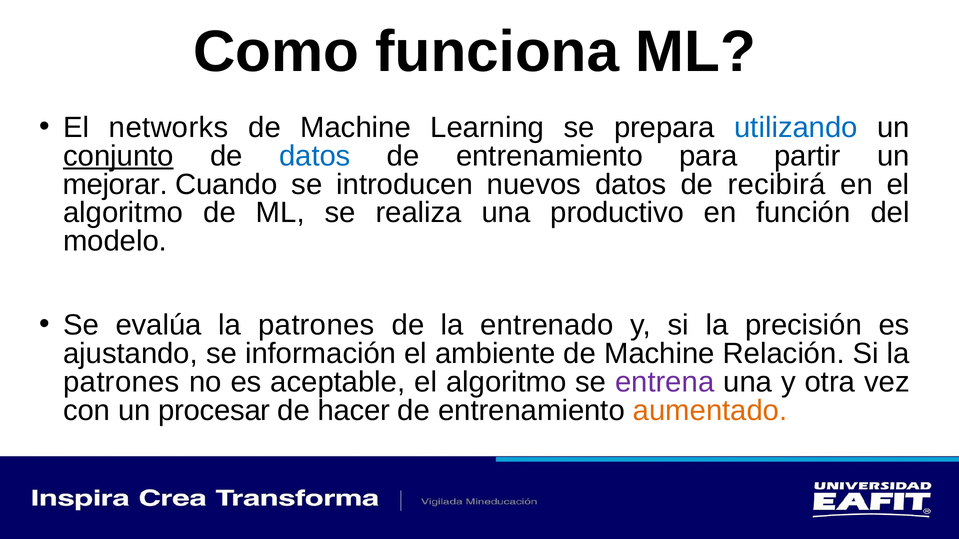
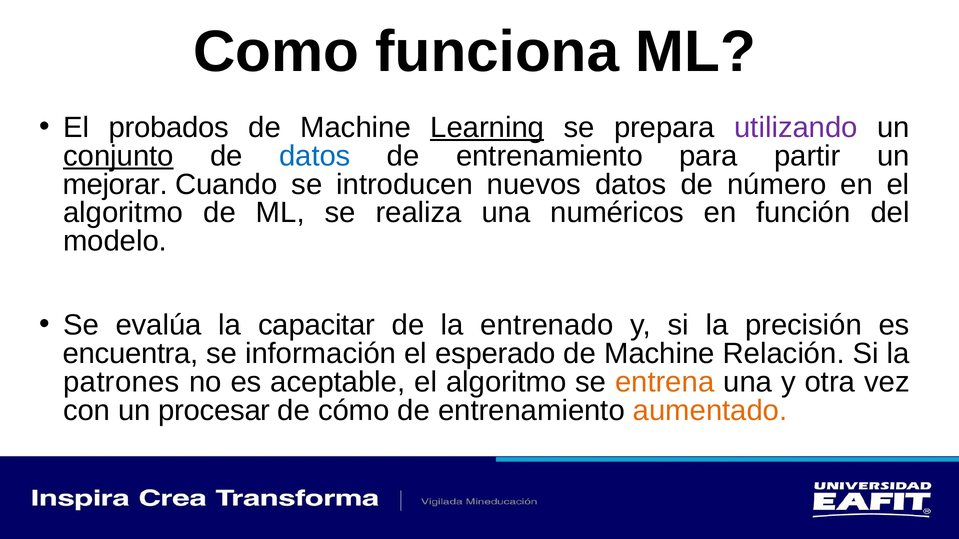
networks: networks -> probados
Learning underline: none -> present
utilizando colour: blue -> purple
recibirá: recibirá -> número
productivo: productivo -> numéricos
evalúa la patrones: patrones -> capacitar
ajustando: ajustando -> encuentra
ambiente: ambiente -> esperado
entrena colour: purple -> orange
hacer: hacer -> cómo
